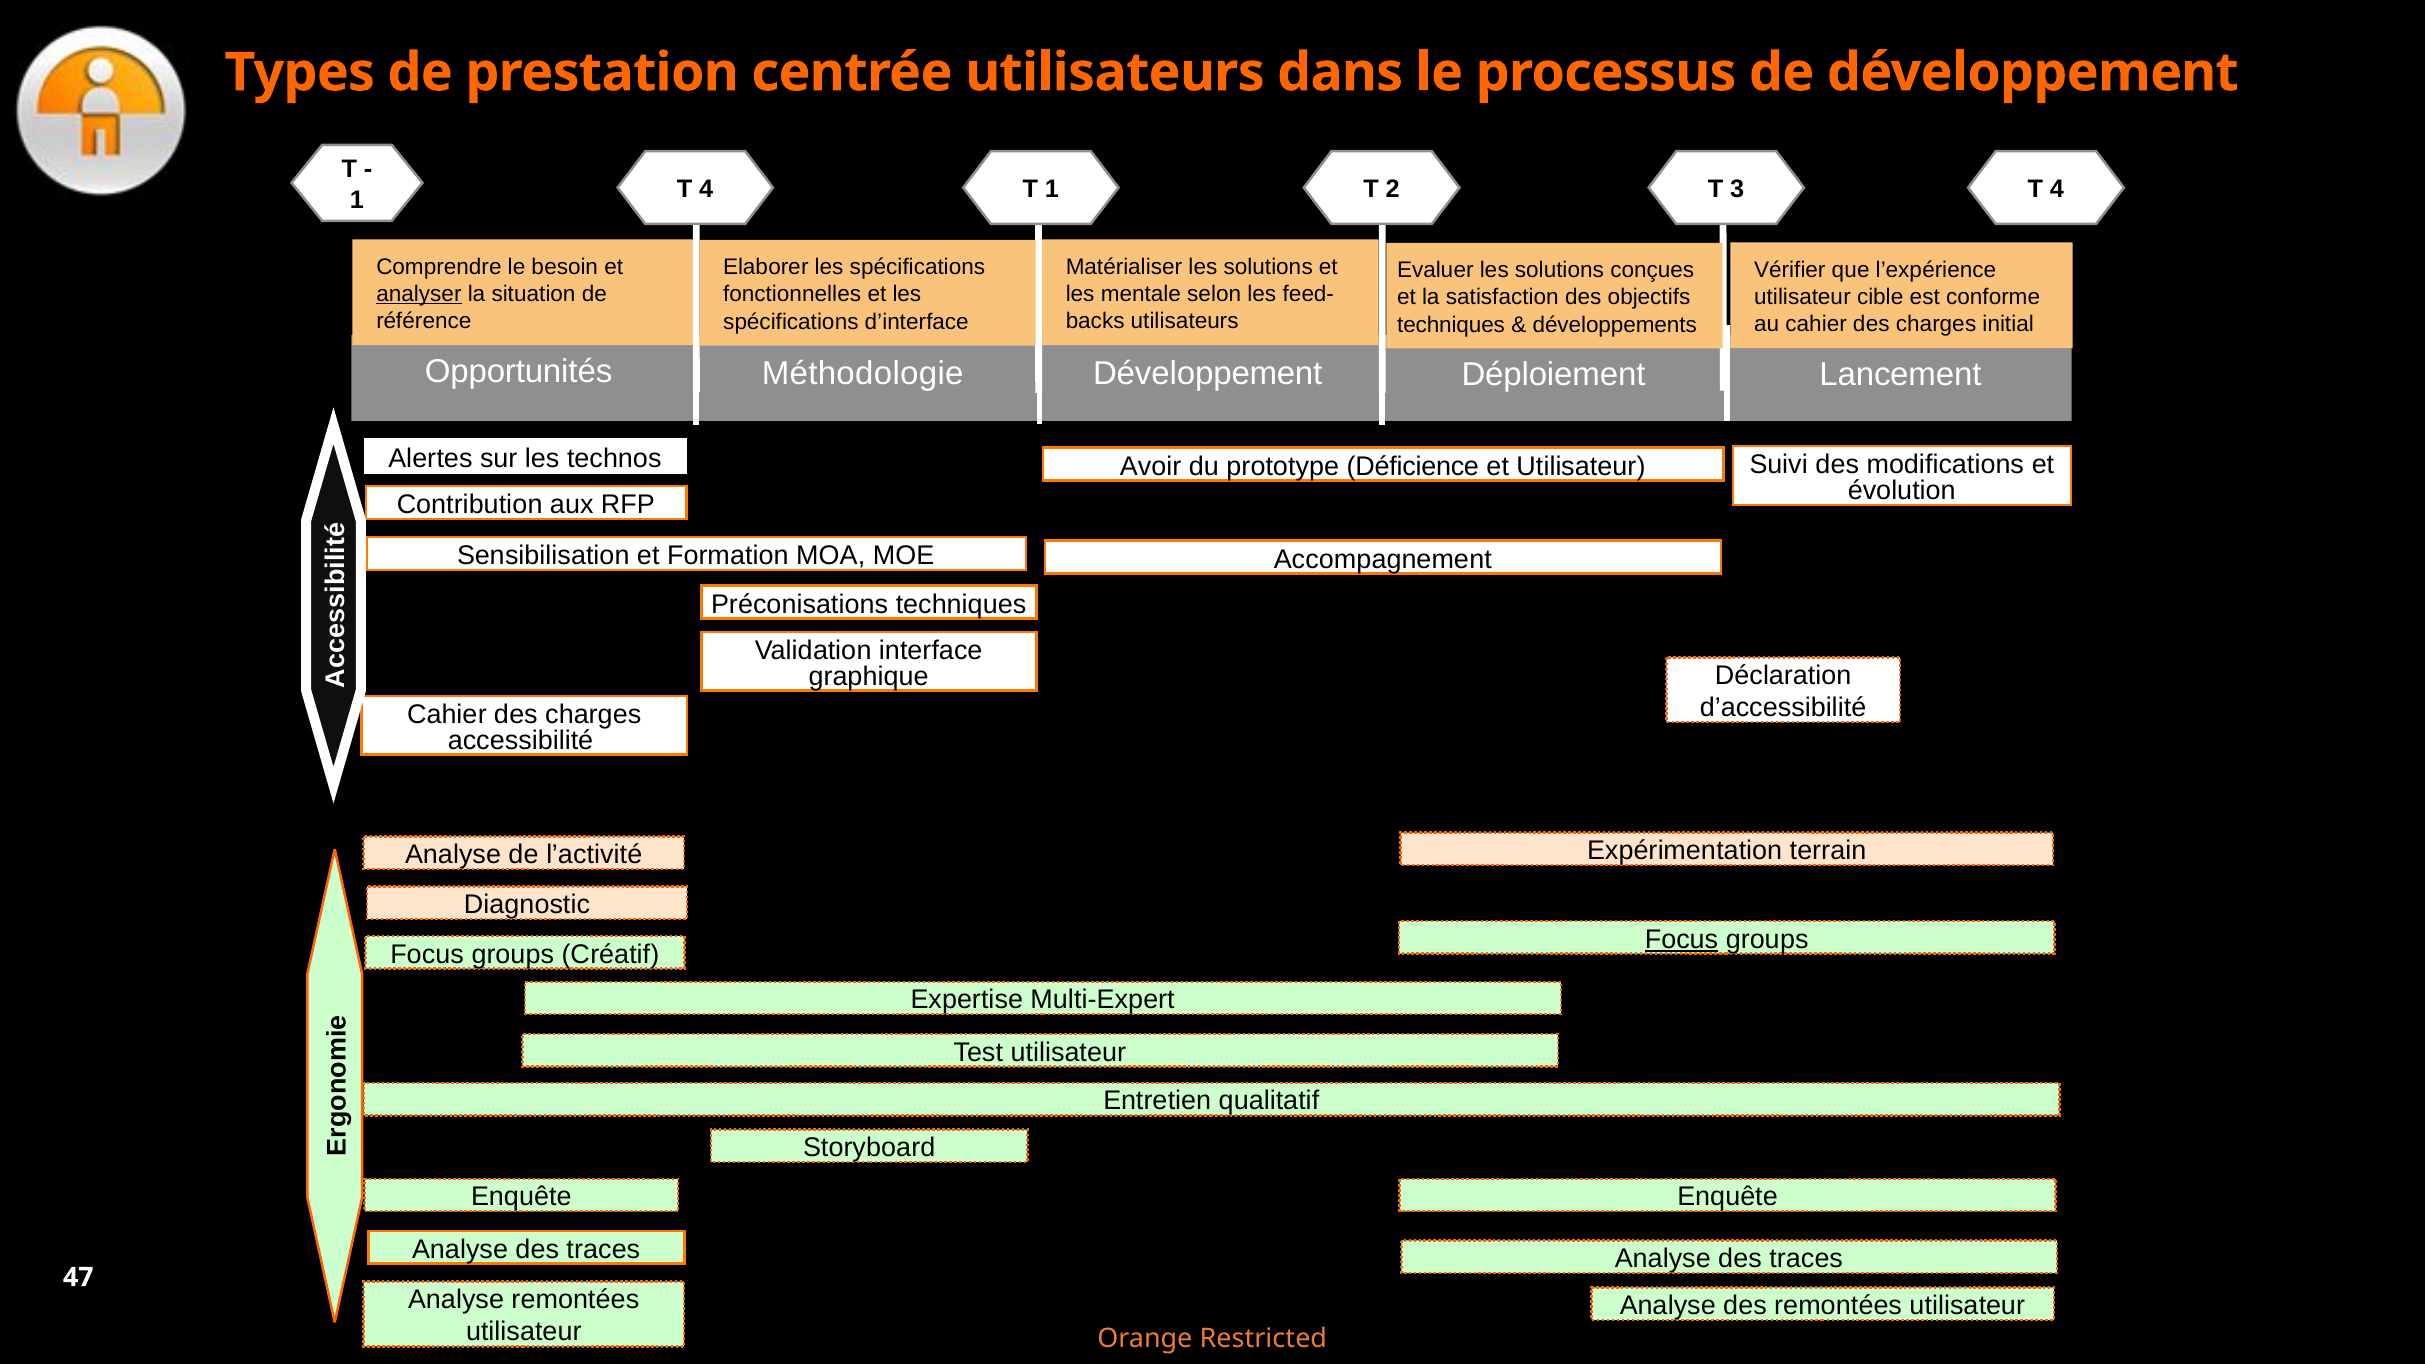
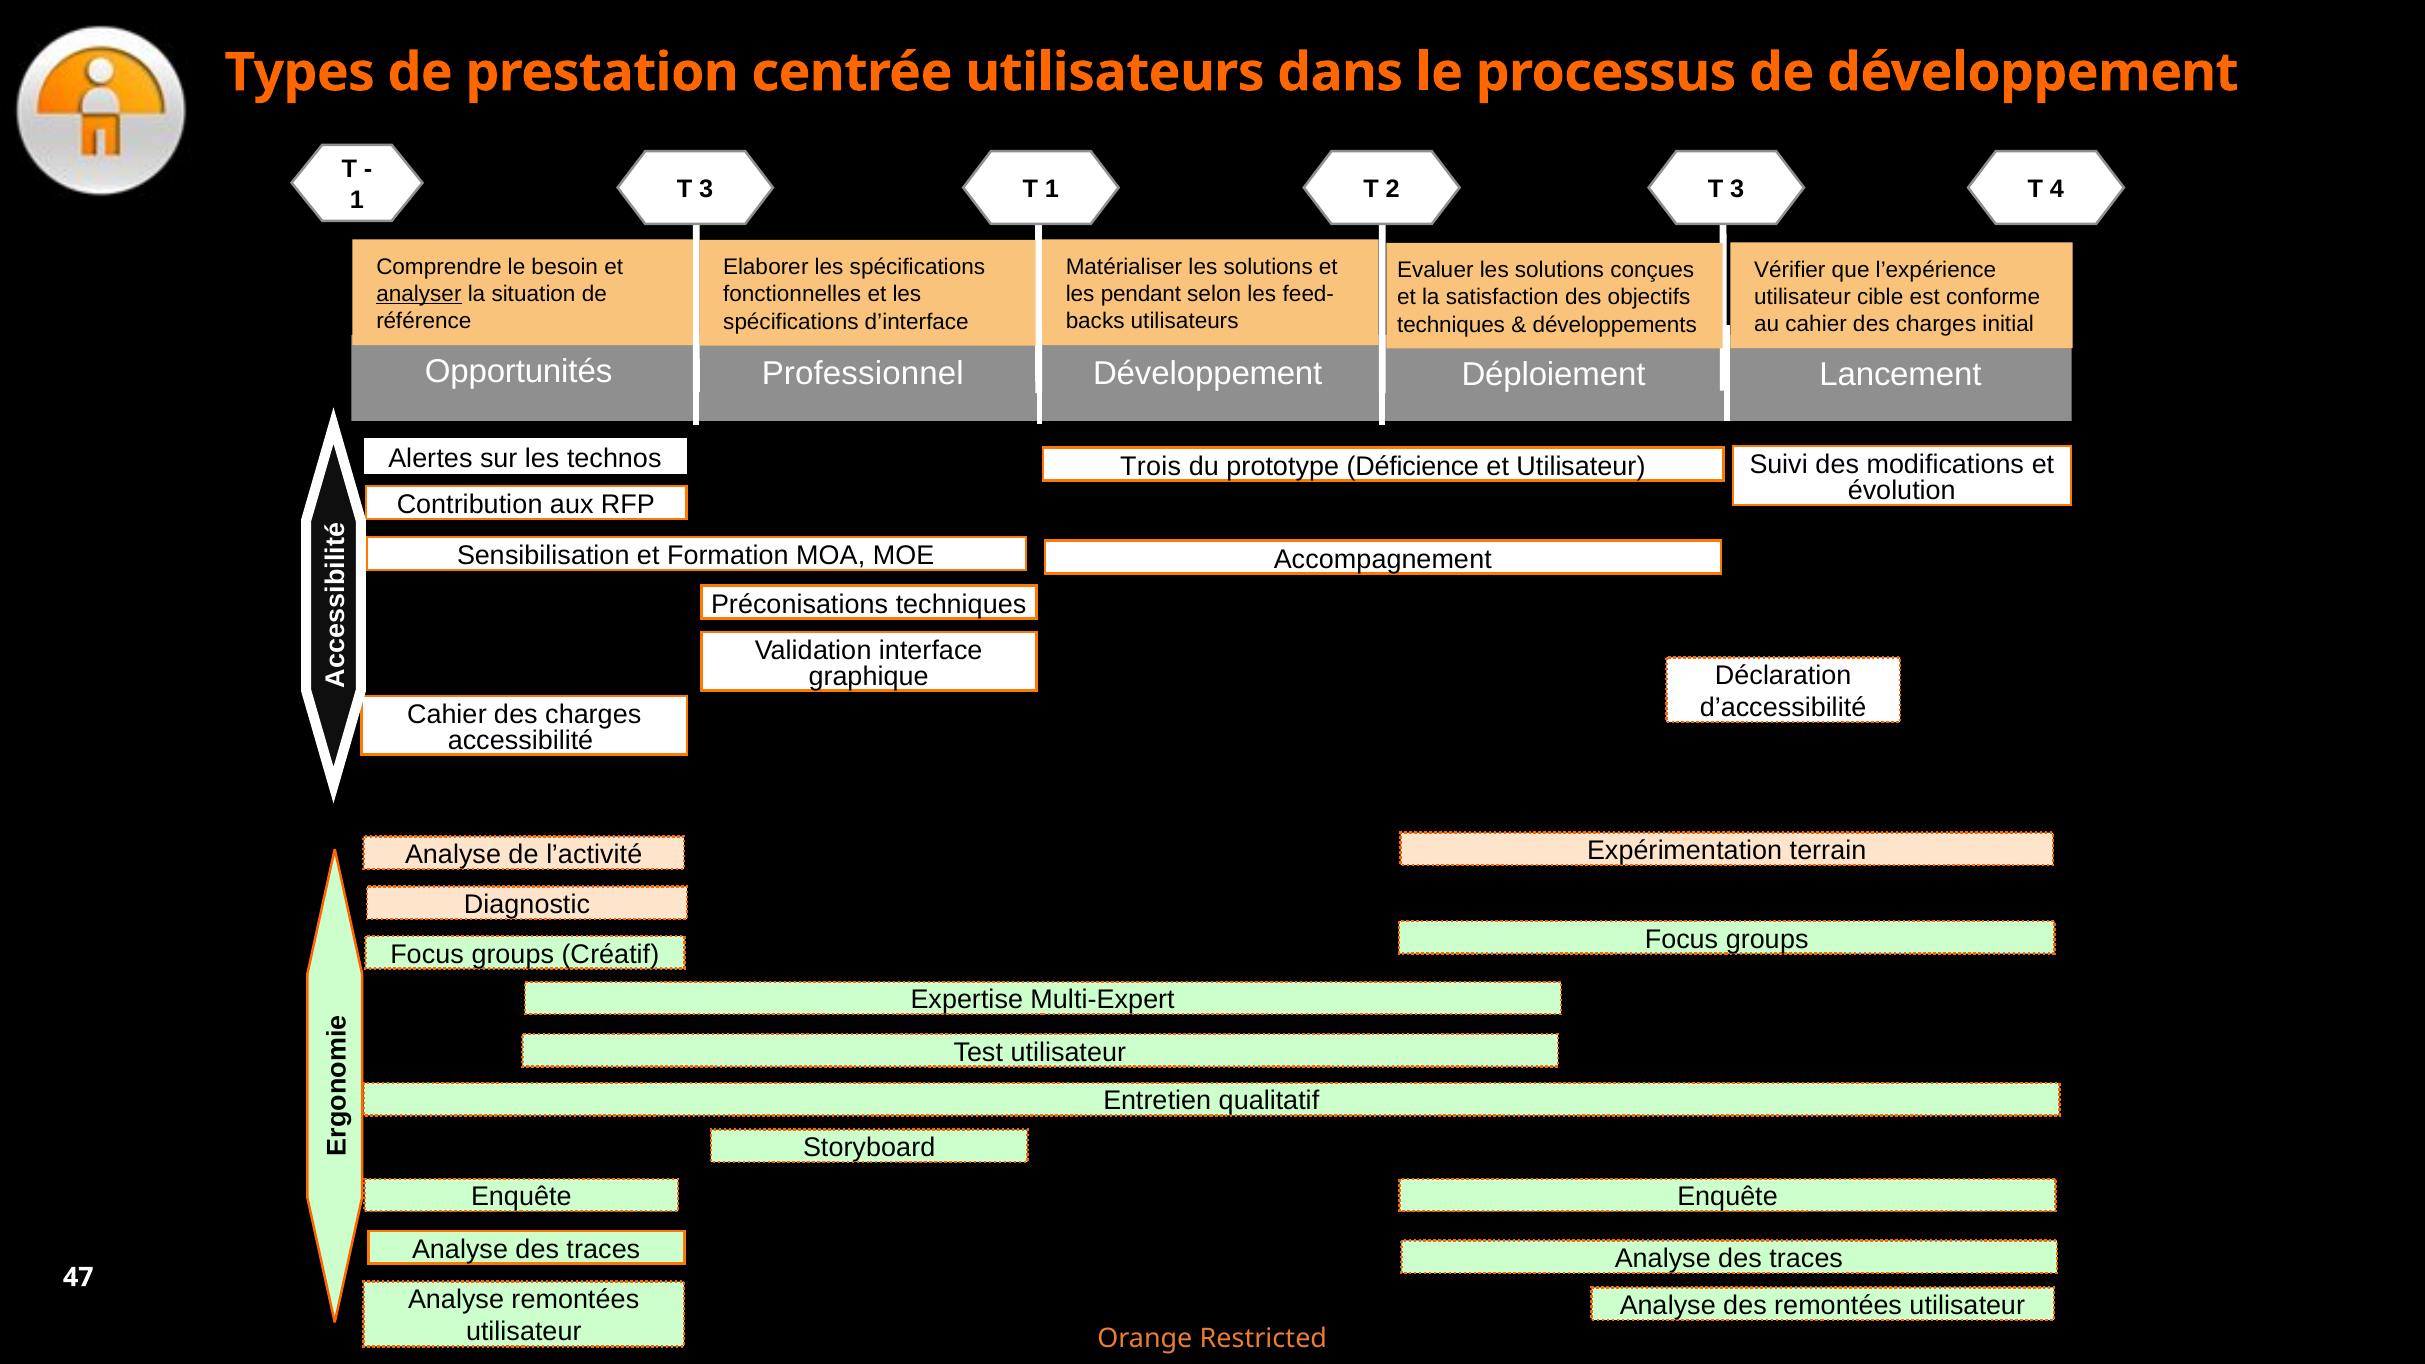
1 T 4: 4 -> 3
mentale: mentale -> pendant
Méthodologie: Méthodologie -> Professionnel
Avoir: Avoir -> Trois
Focus at (1682, 939) underline: present -> none
